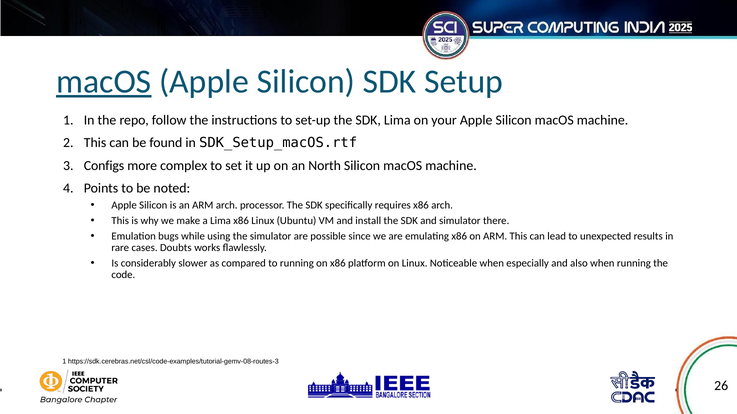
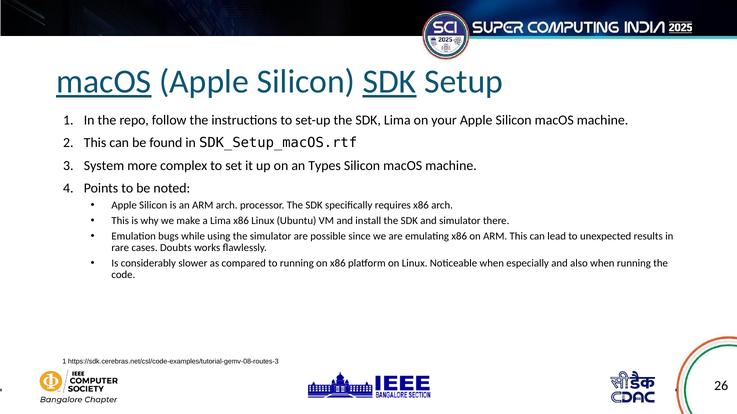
SDK at (390, 82) underline: none -> present
Configs: Configs -> System
North: North -> Types
